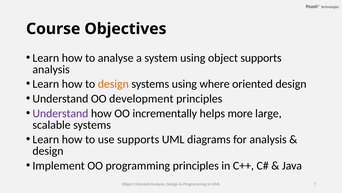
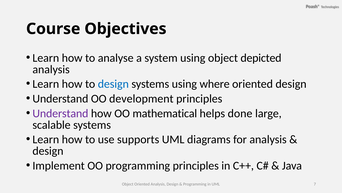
object supports: supports -> depicted
design at (113, 84) colour: orange -> blue
incrementally: incrementally -> mathematical
more: more -> done
